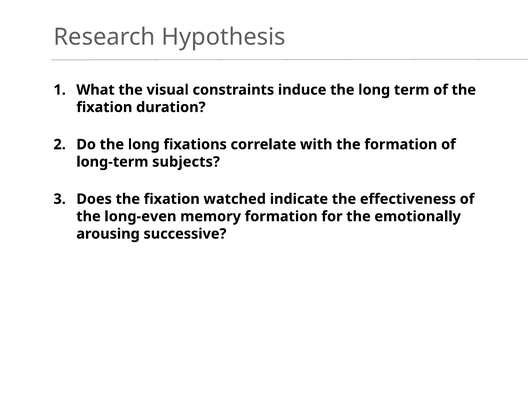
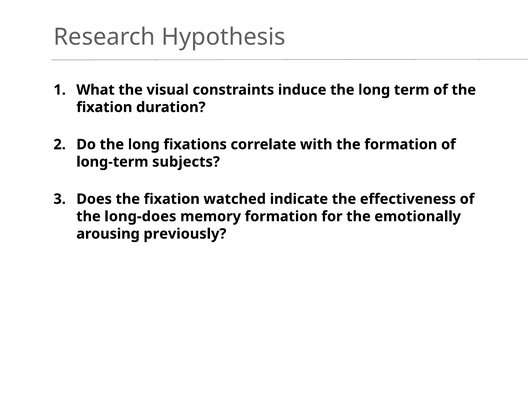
long-even: long-even -> long-does
successive: successive -> previously
